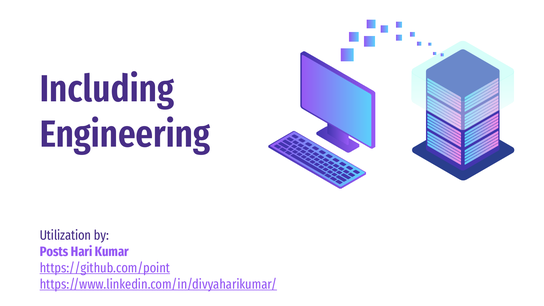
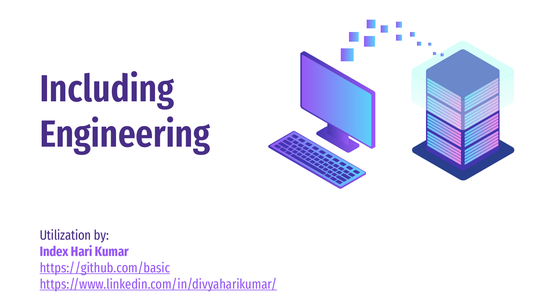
Posts: Posts -> Index
https://github.com/point: https://github.com/point -> https://github.com/basic
